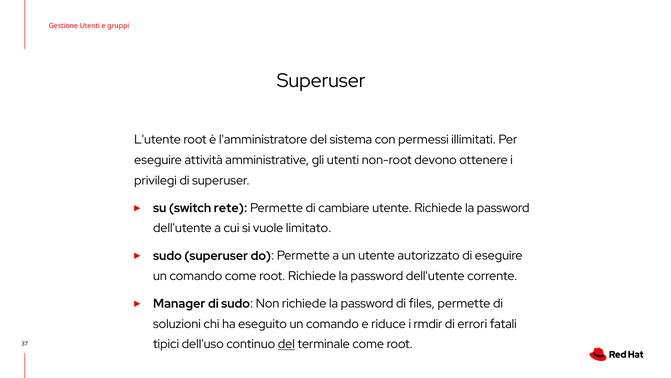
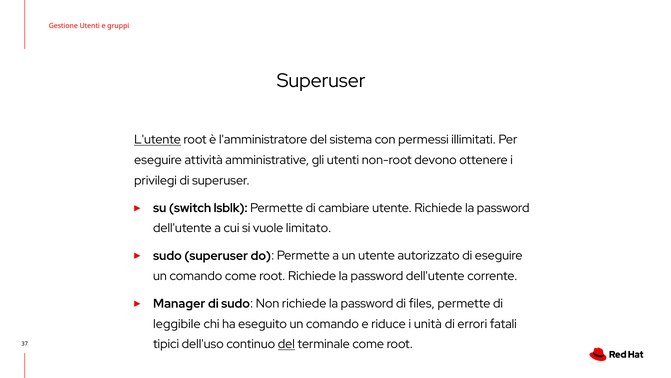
L'utente underline: none -> present
rete: rete -> lsblk
soluzioni: soluzioni -> leggibile
rmdir: rmdir -> unità
